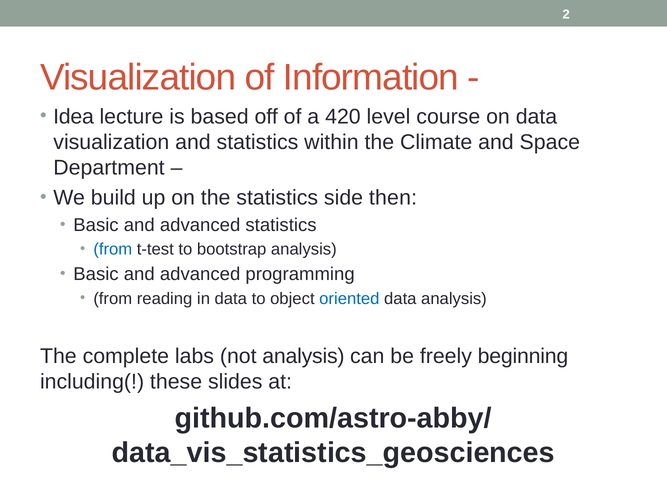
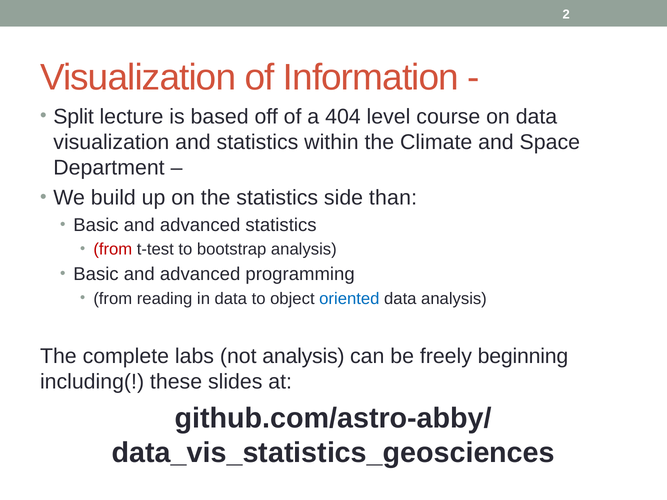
Idea: Idea -> Split
420: 420 -> 404
then: then -> than
from at (113, 249) colour: blue -> red
